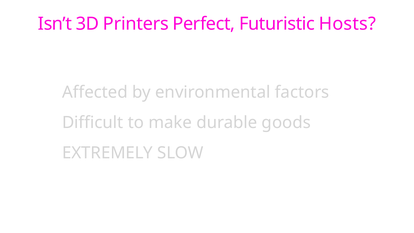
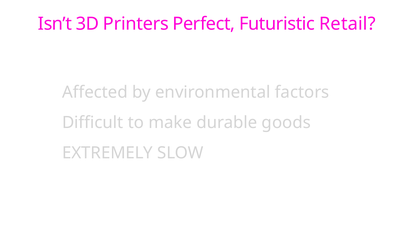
Hosts: Hosts -> Retail
